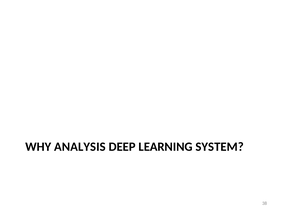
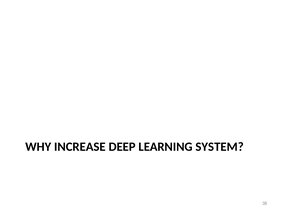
ANALYSIS: ANALYSIS -> INCREASE
